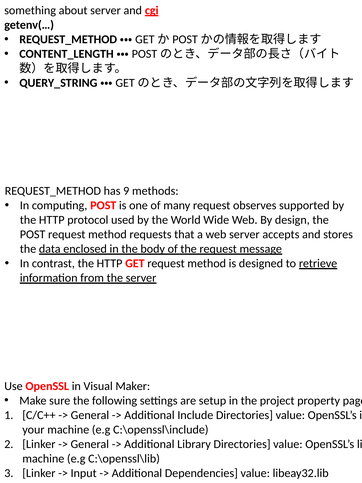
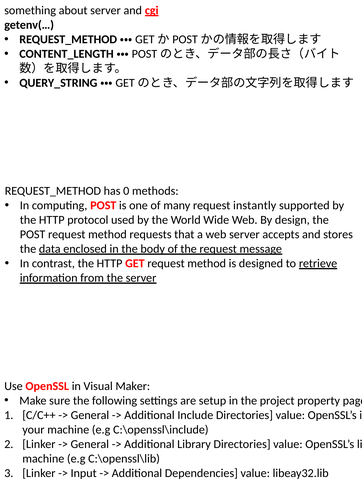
9: 9 -> 0
observes: observes -> instantly
